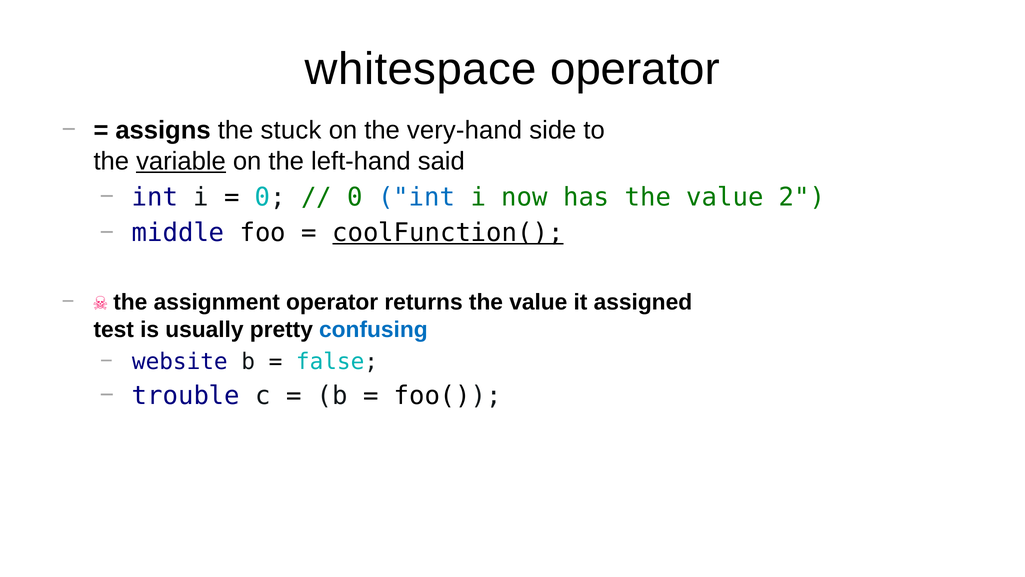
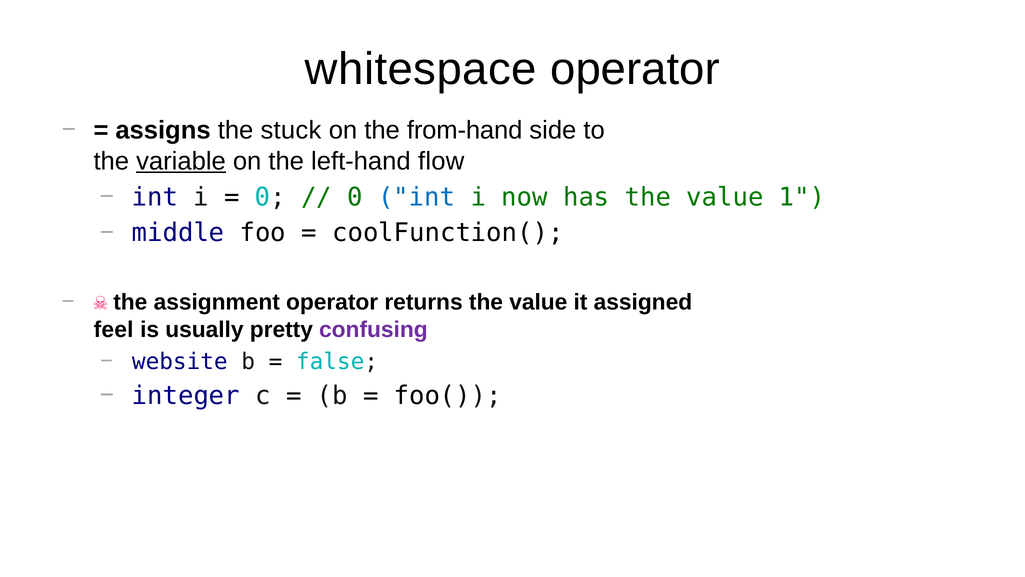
very-hand: very-hand -> from-hand
said: said -> flow
2: 2 -> 1
coolFunction( underline: present -> none
test: test -> feel
confusing colour: blue -> purple
trouble: trouble -> integer
